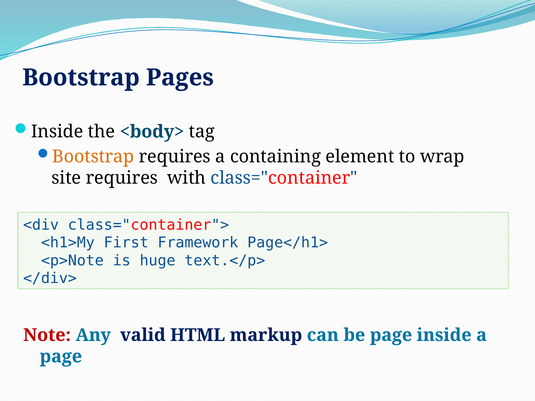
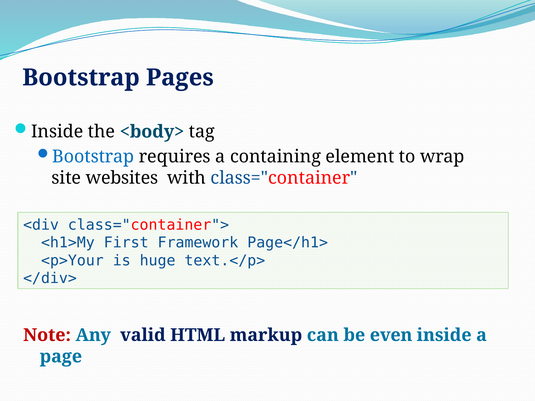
Bootstrap at (93, 157) colour: orange -> blue
site requires: requires -> websites
<p>Note: <p>Note -> <p>Your
be page: page -> even
